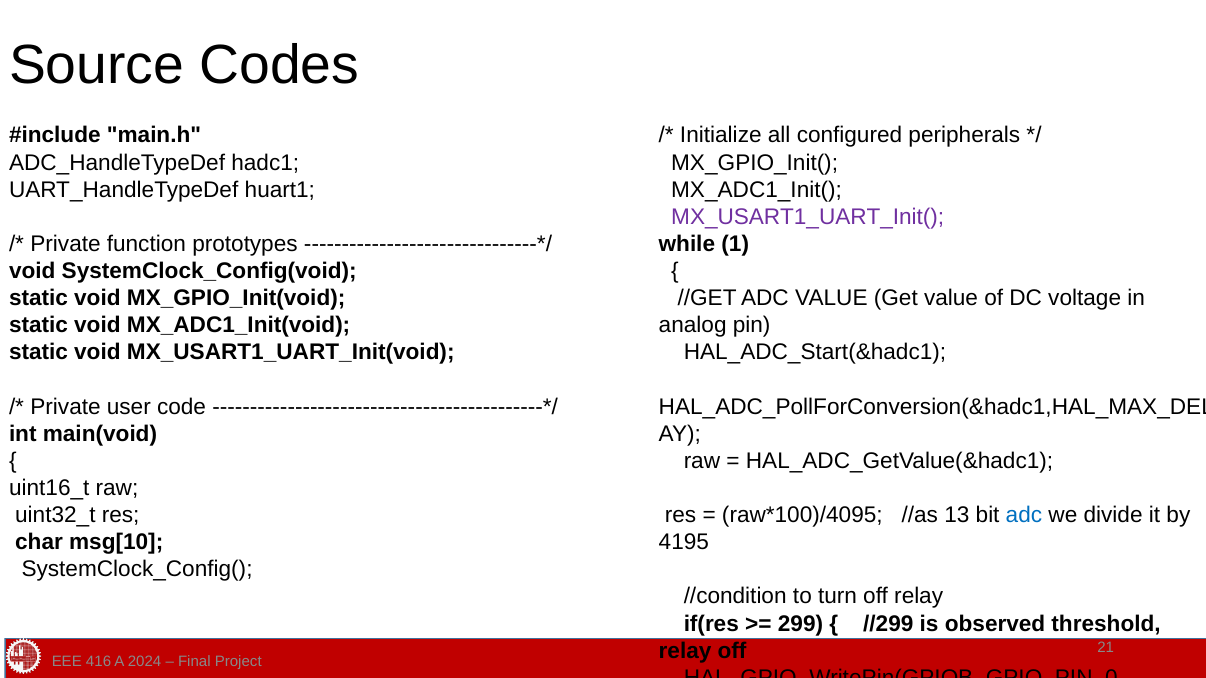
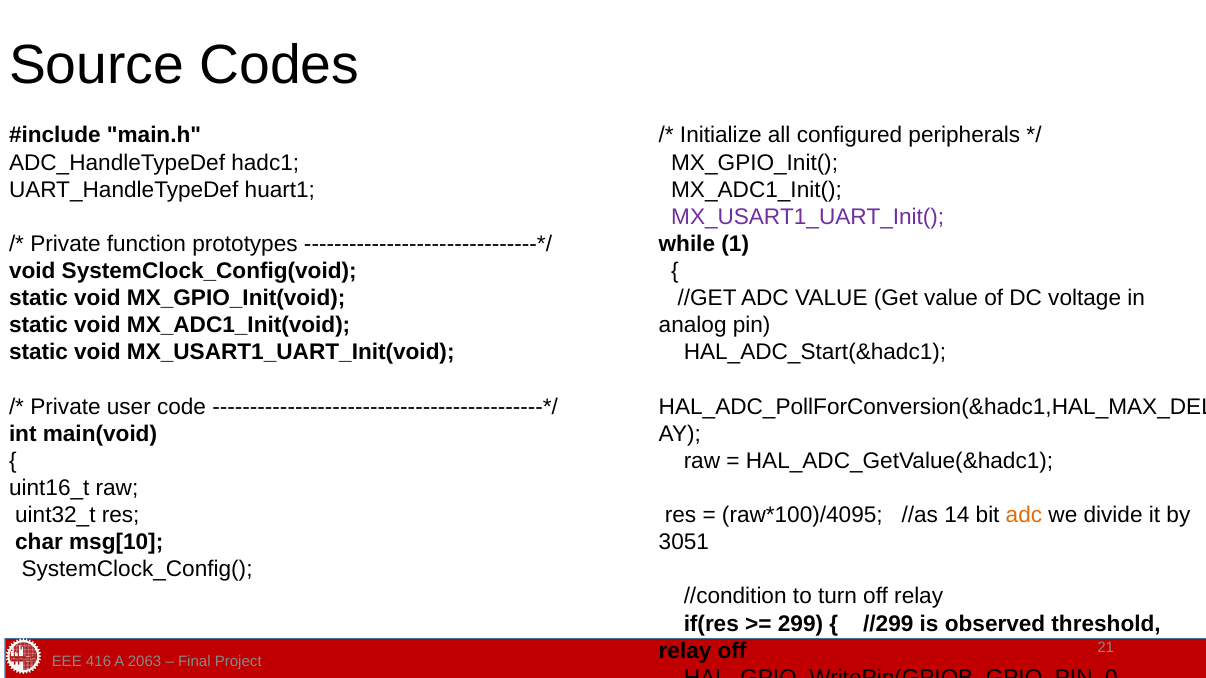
13: 13 -> 14
adc at (1024, 515) colour: blue -> orange
4195: 4195 -> 3051
2024: 2024 -> 2063
